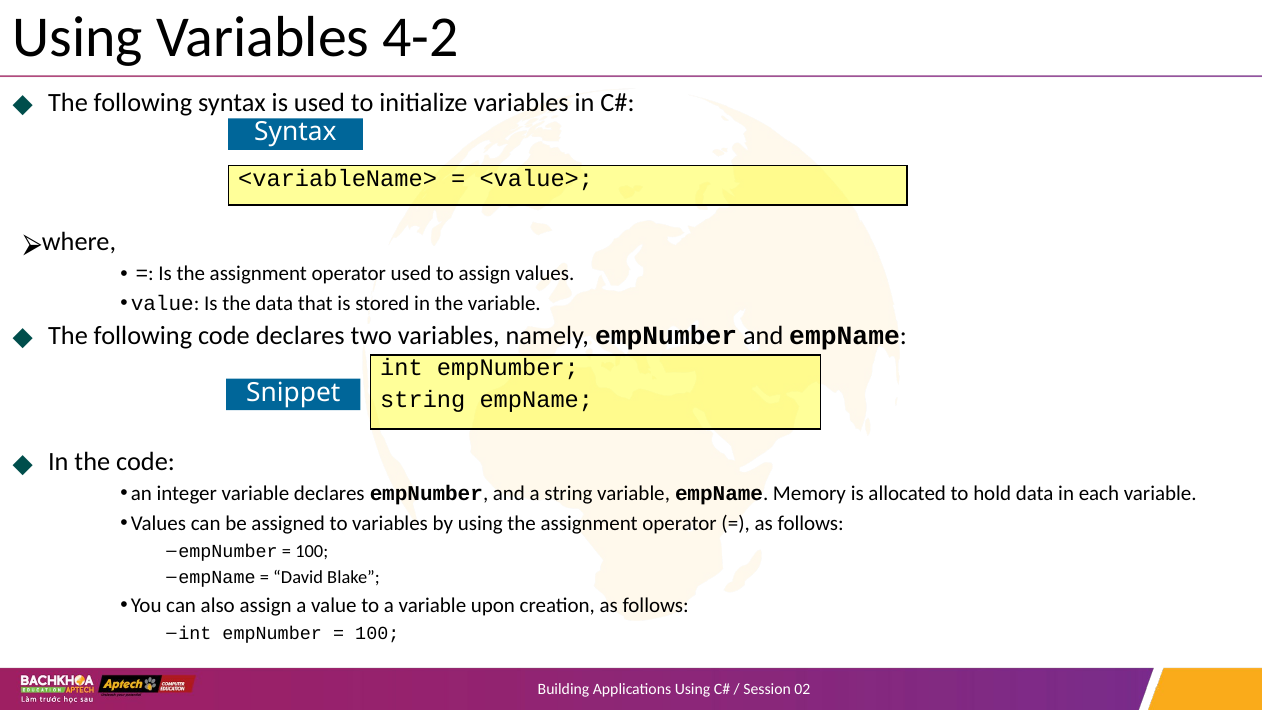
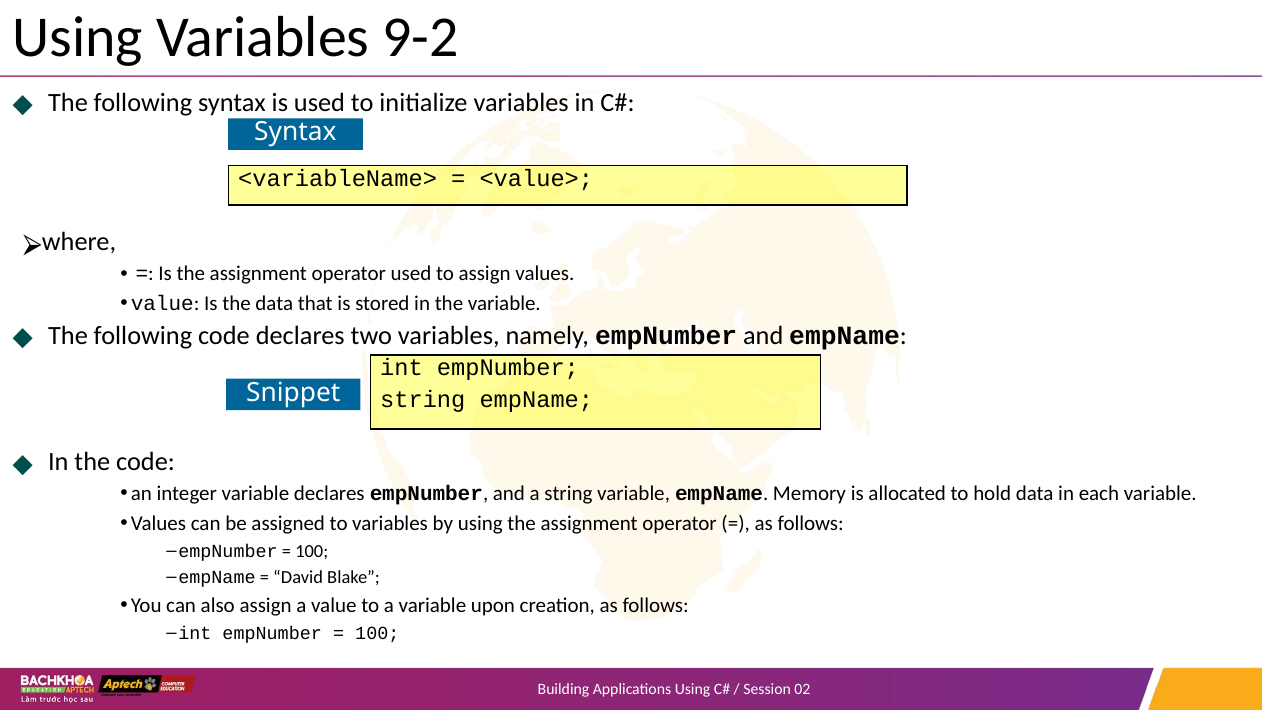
4-2: 4-2 -> 9-2
